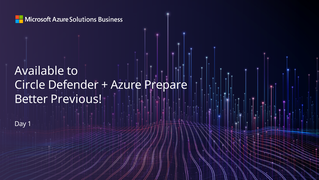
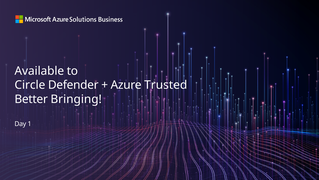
Prepare: Prepare -> Trusted
Previous: Previous -> Bringing
